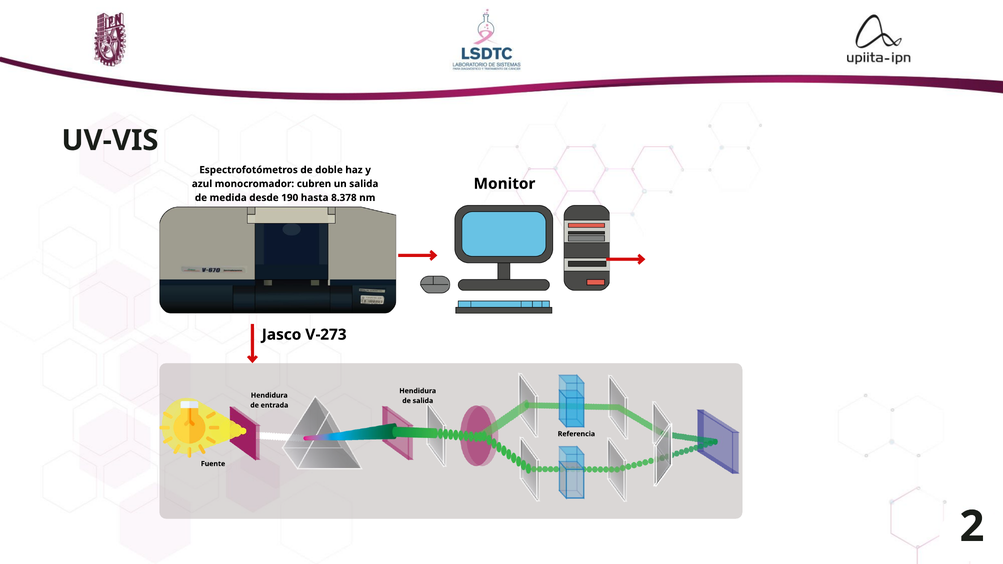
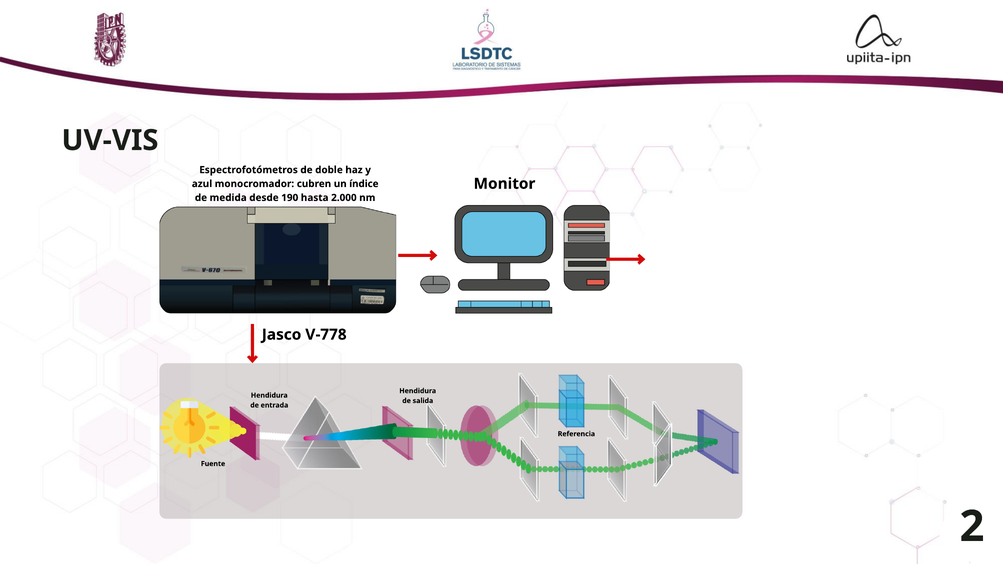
un salida: salida -> índice
8.378: 8.378 -> 2.000
V-273: V-273 -> V-778
